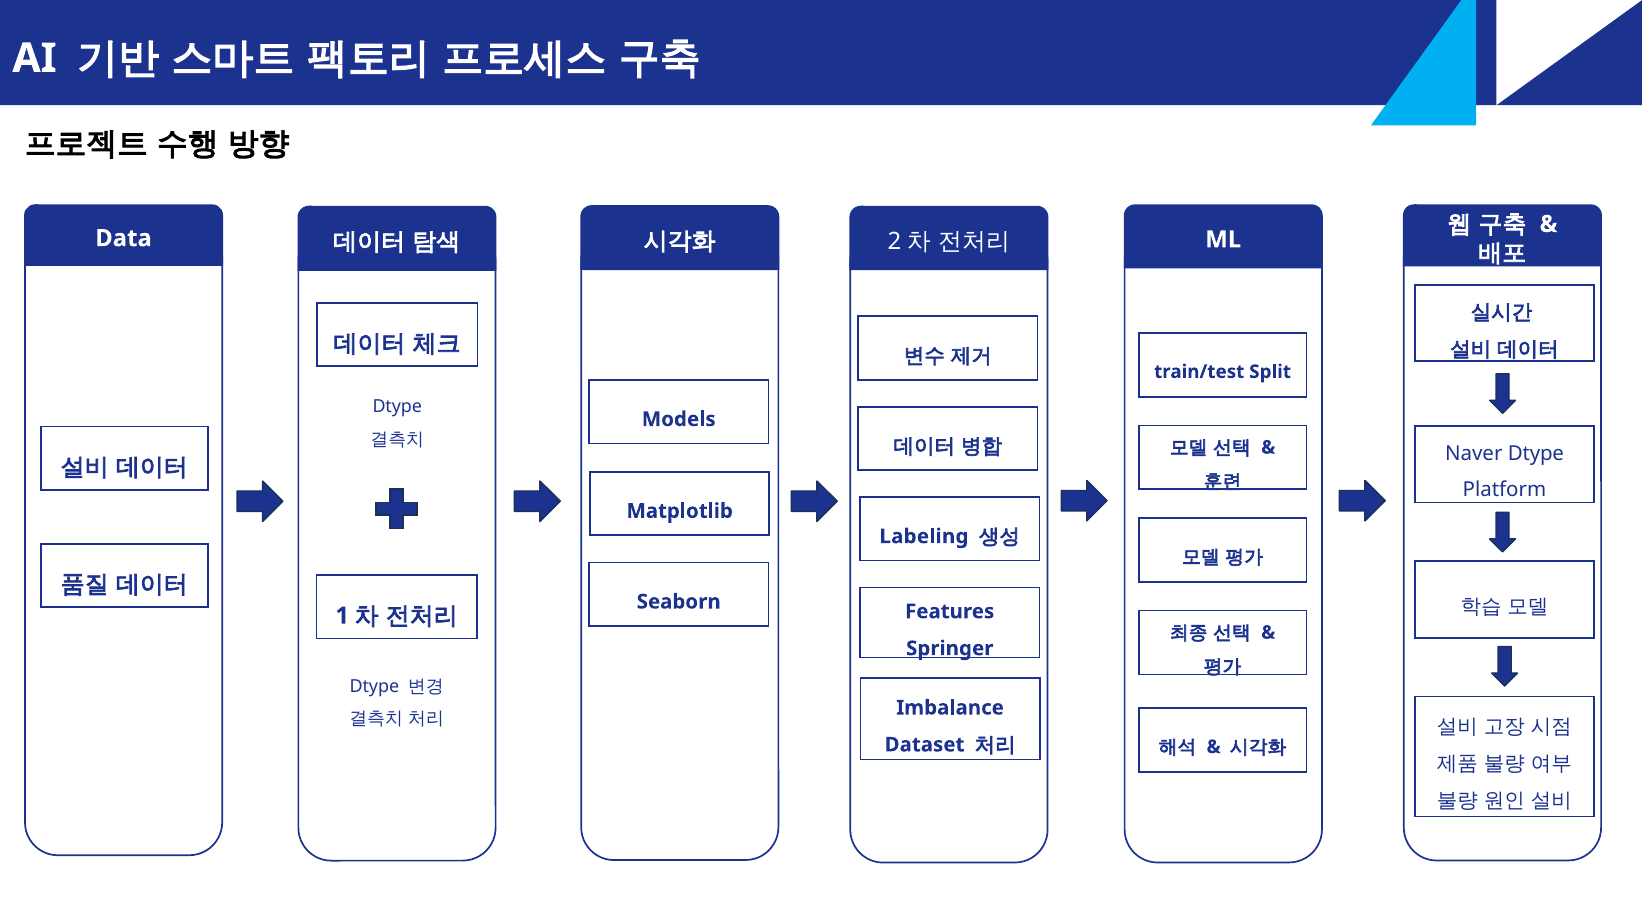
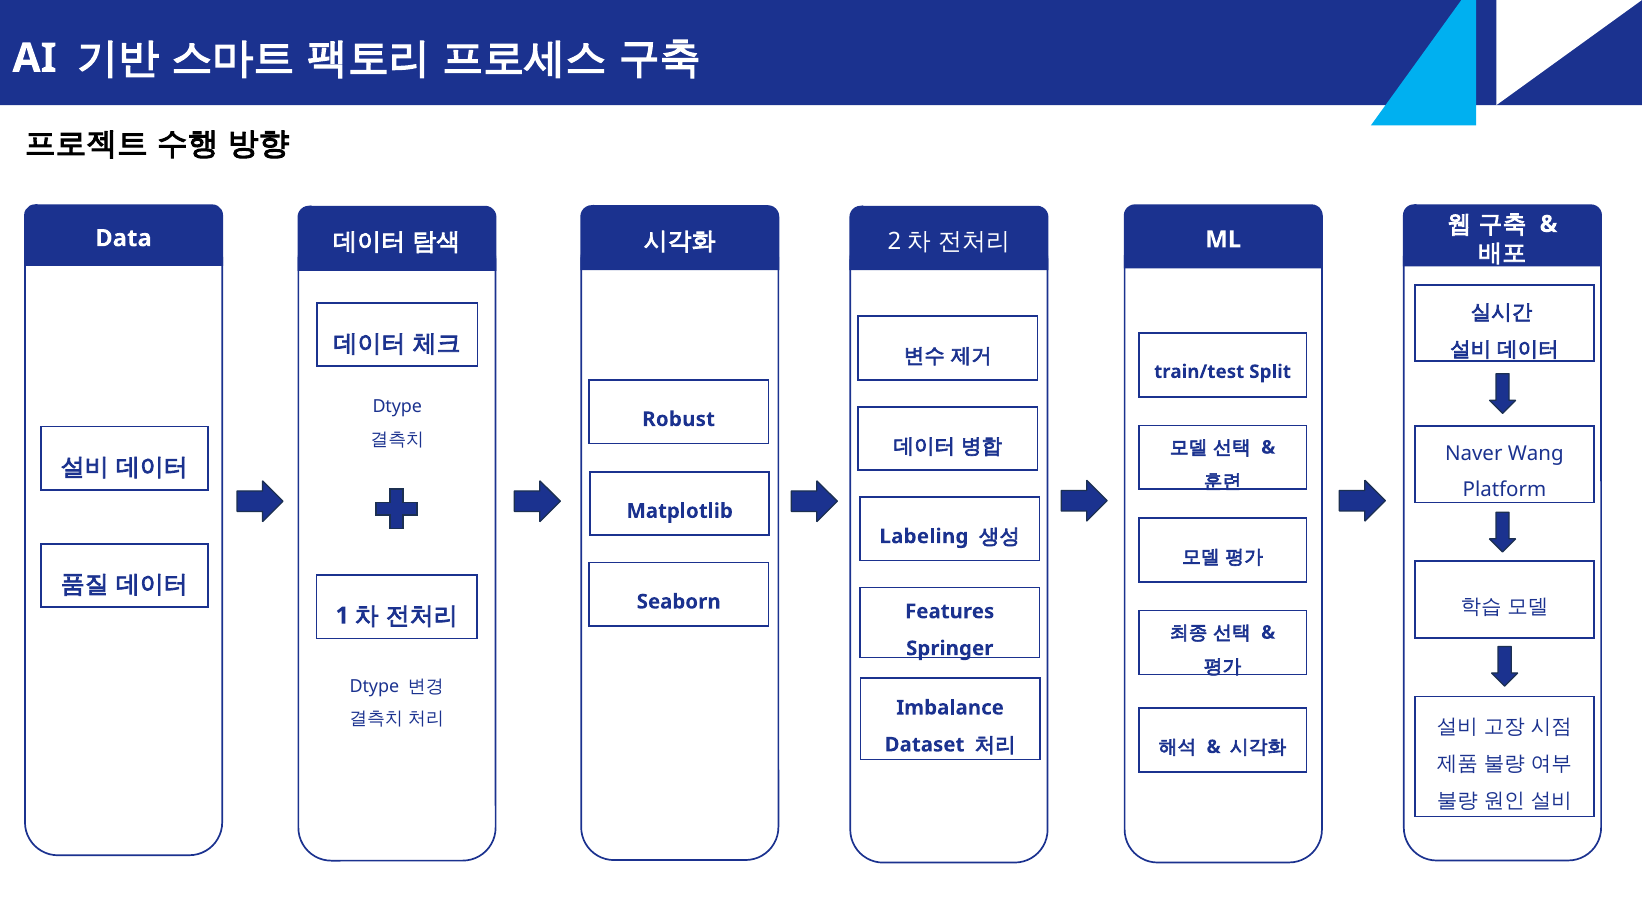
Models: Models -> Robust
Naver Dtype: Dtype -> Wang
